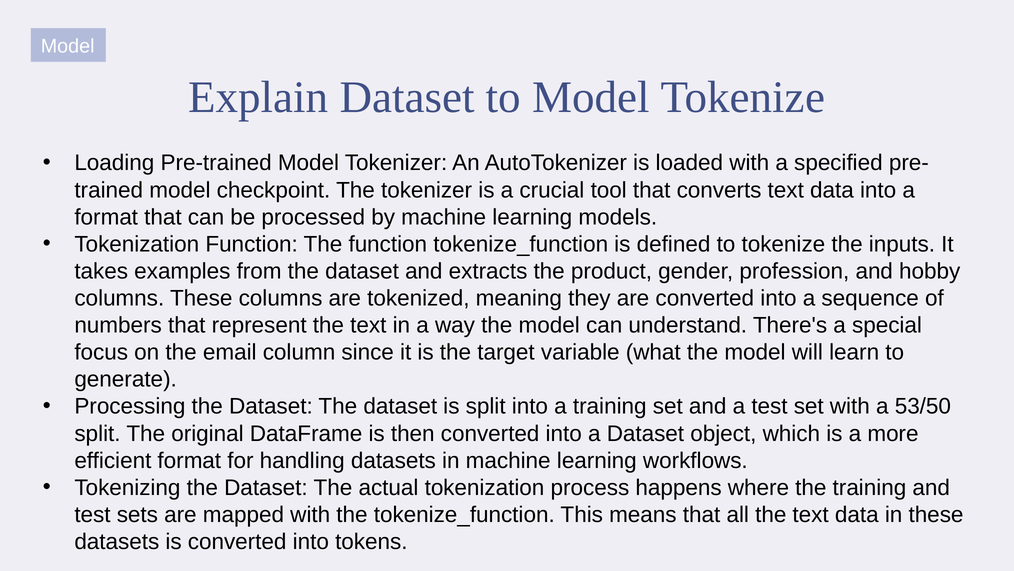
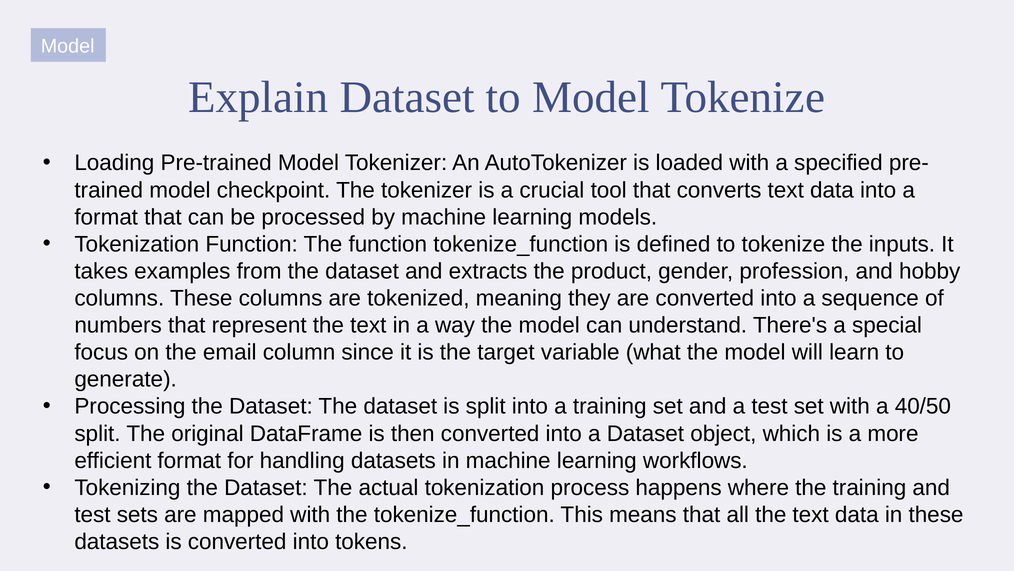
53/50: 53/50 -> 40/50
